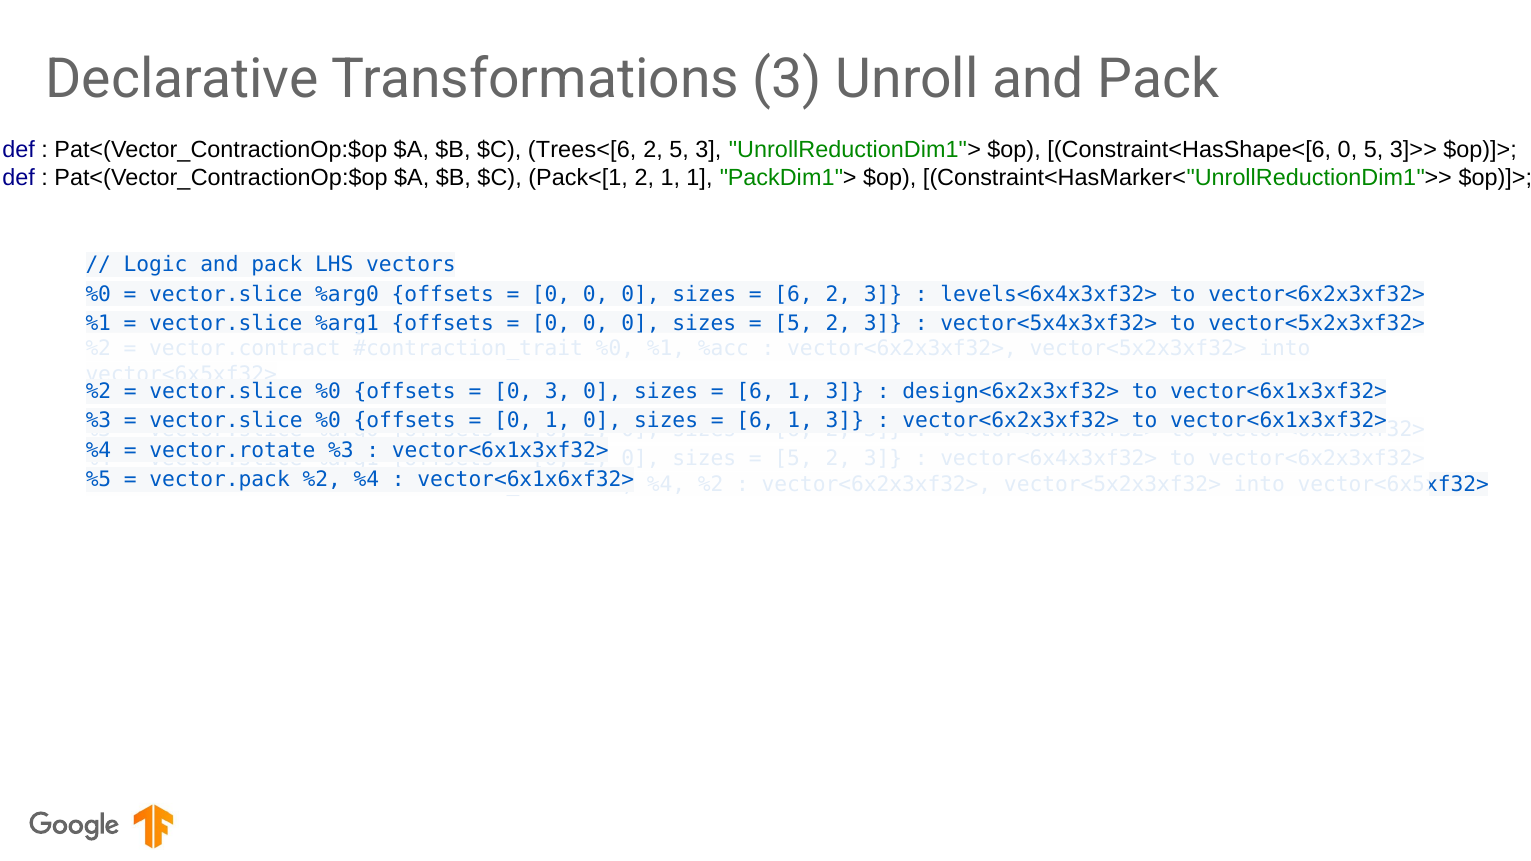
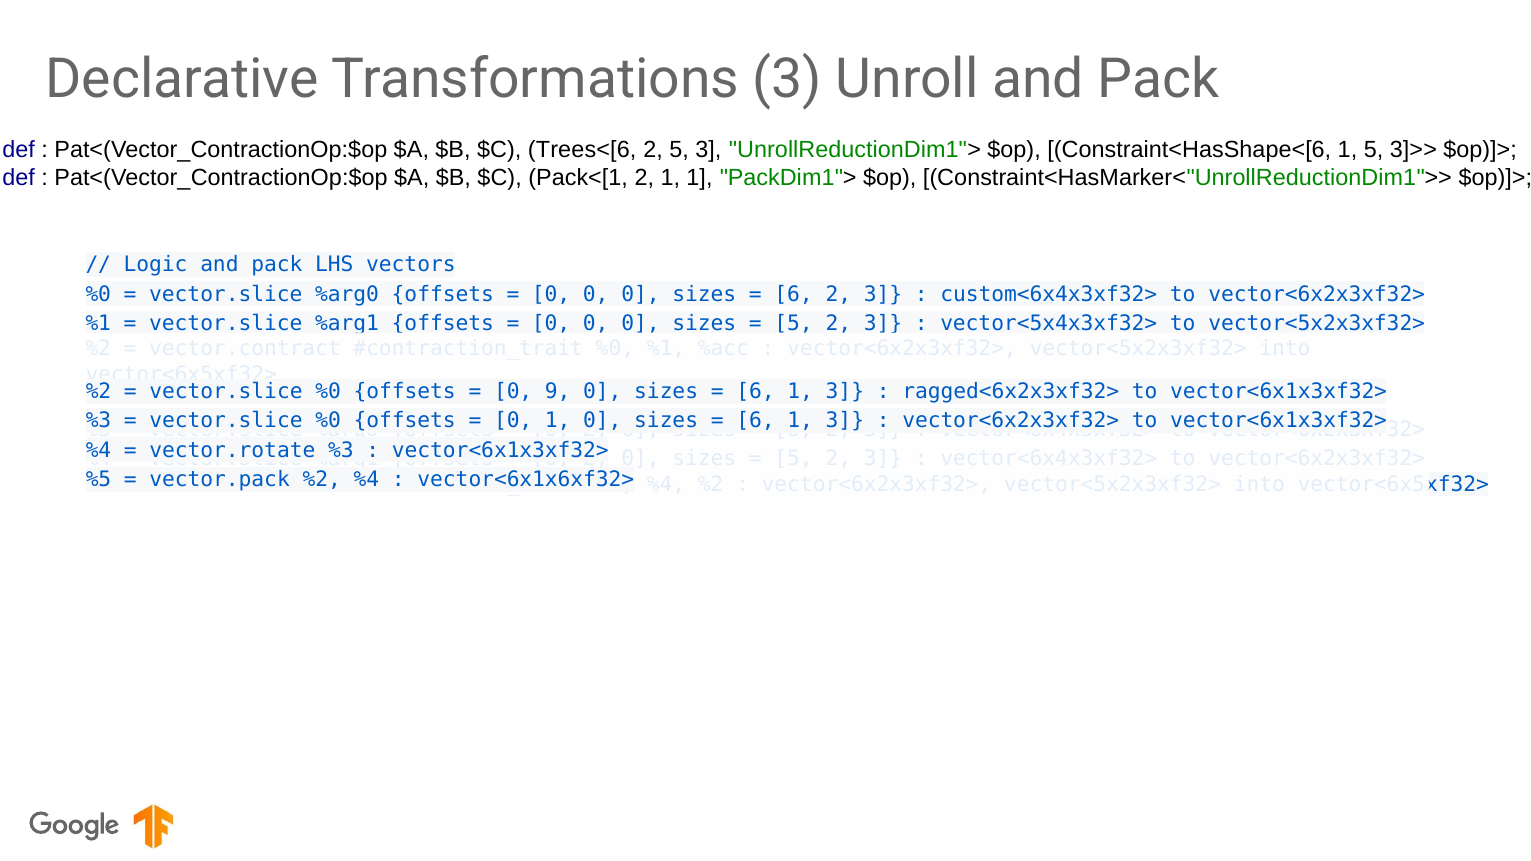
Constraint<HasShape<[6 0: 0 -> 1
levels<6x4x3xf32>: levels<6x4x3xf32> -> custom<6x4x3xf32>
0 3: 3 -> 9
design<6x2x3xf32>: design<6x2x3xf32> -> ragged<6x2x3xf32>
